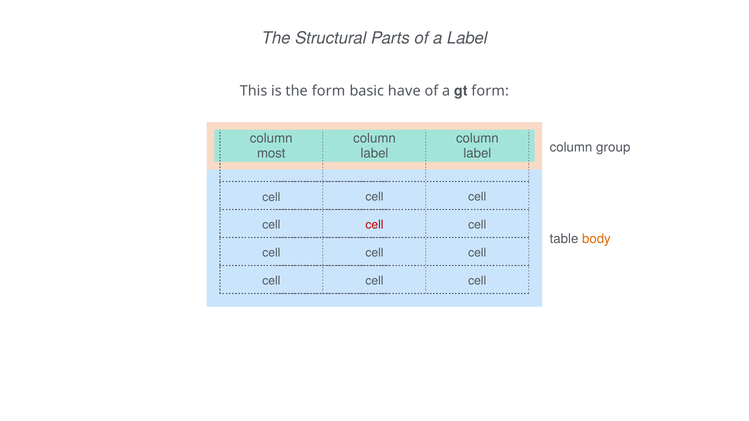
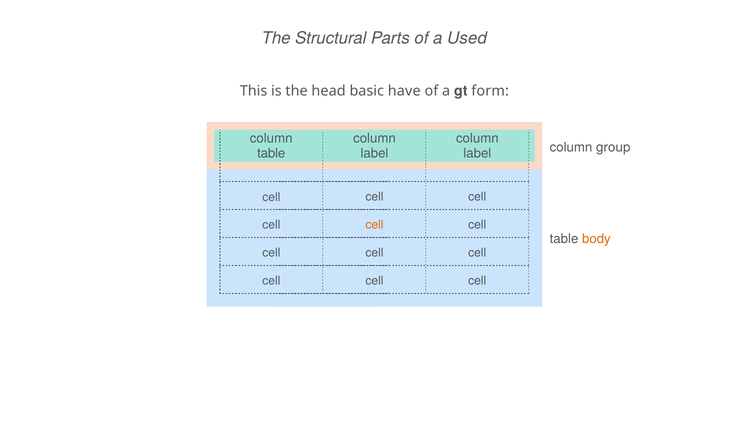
a Label: Label -> Used
the form: form -> head
most at (271, 154): most -> table
cell at (374, 225) colour: red -> orange
